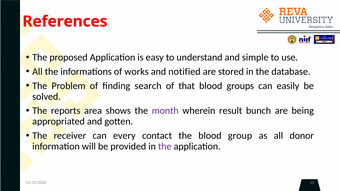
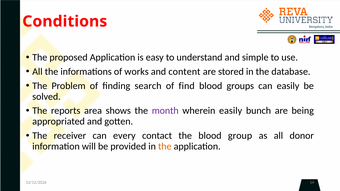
References: References -> Conditions
notified: notified -> content
that: that -> find
wherein result: result -> easily
the at (165, 146) colour: purple -> orange
